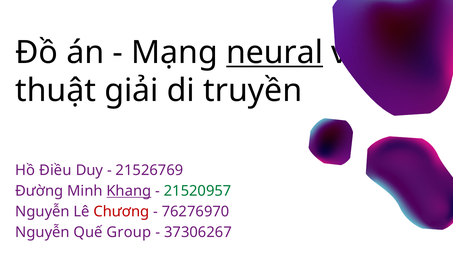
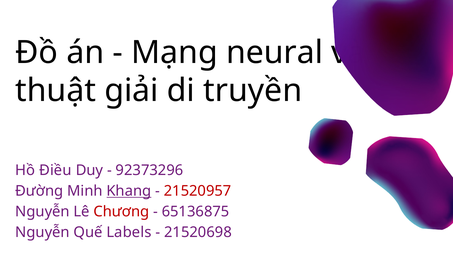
neural underline: present -> none
21526769: 21526769 -> 92373296
21520957 colour: green -> red
76276970: 76276970 -> 65136875
Group: Group -> Labels
37306267: 37306267 -> 21520698
